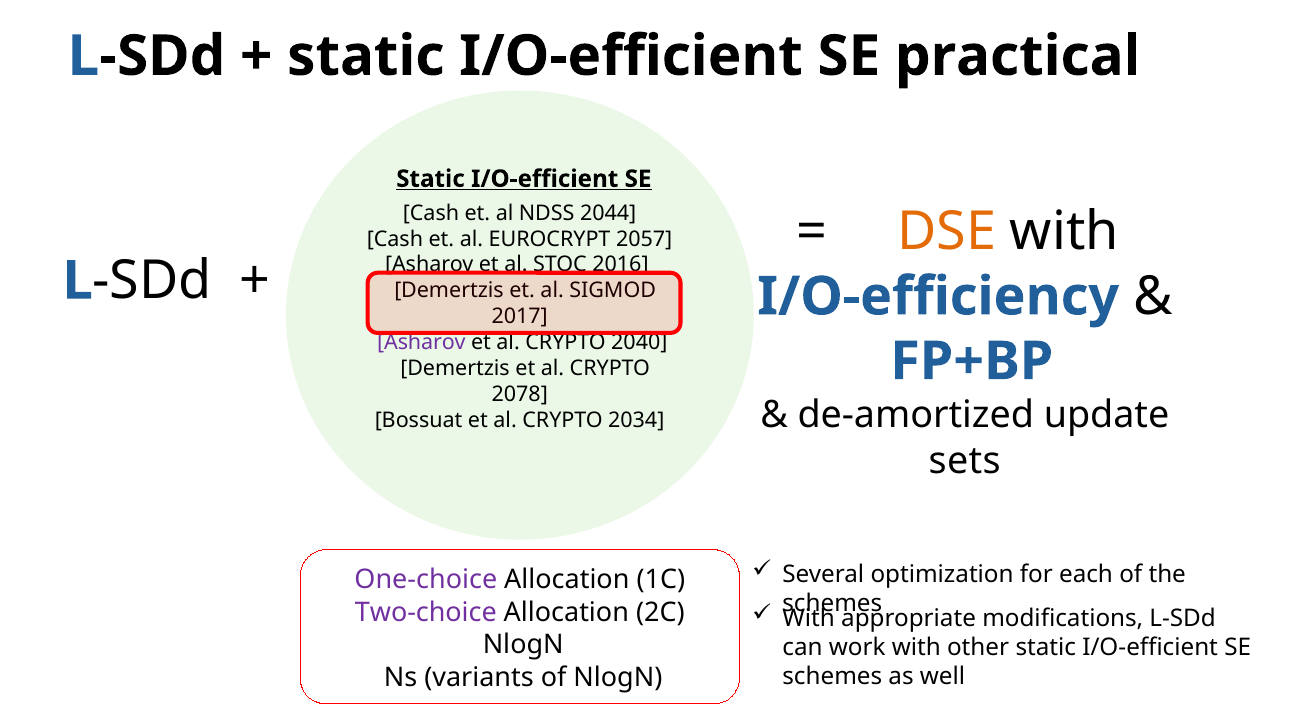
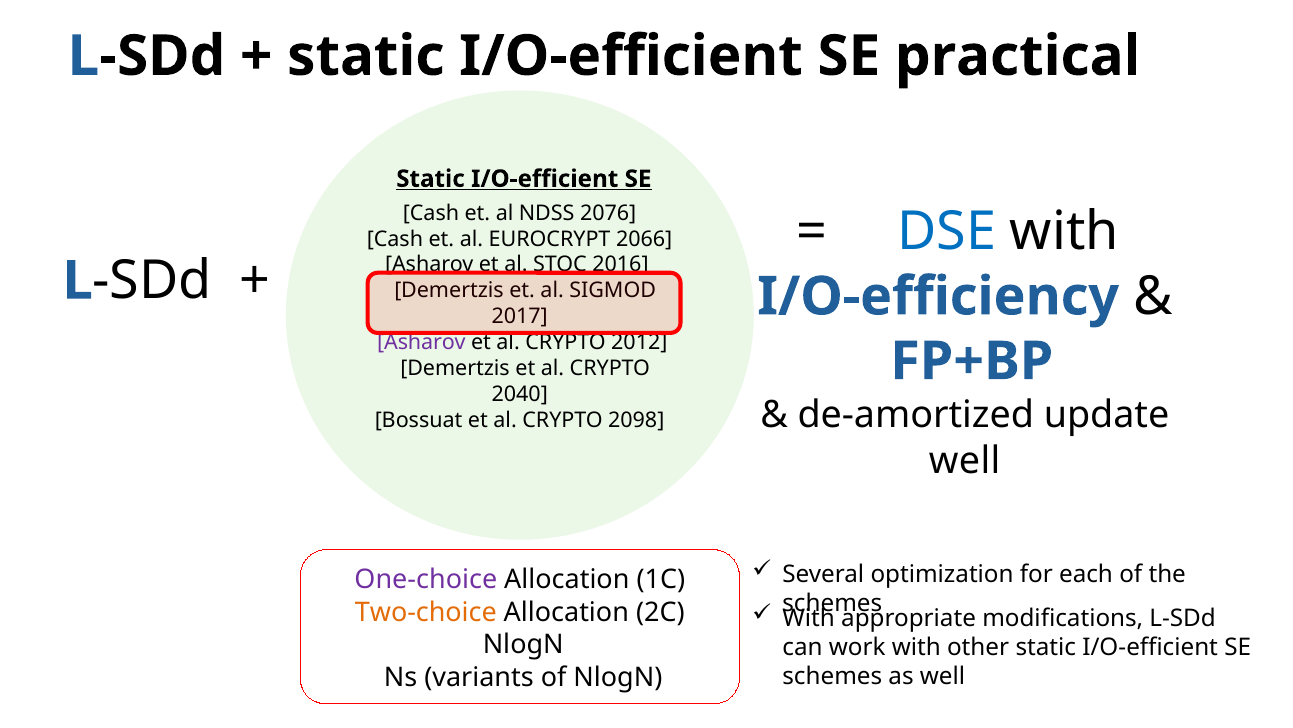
2044: 2044 -> 2076
DSE colour: orange -> blue
2057: 2057 -> 2066
2040: 2040 -> 2012
2078: 2078 -> 2040
2034: 2034 -> 2098
sets at (965, 460): sets -> well
Two-choice colour: purple -> orange
